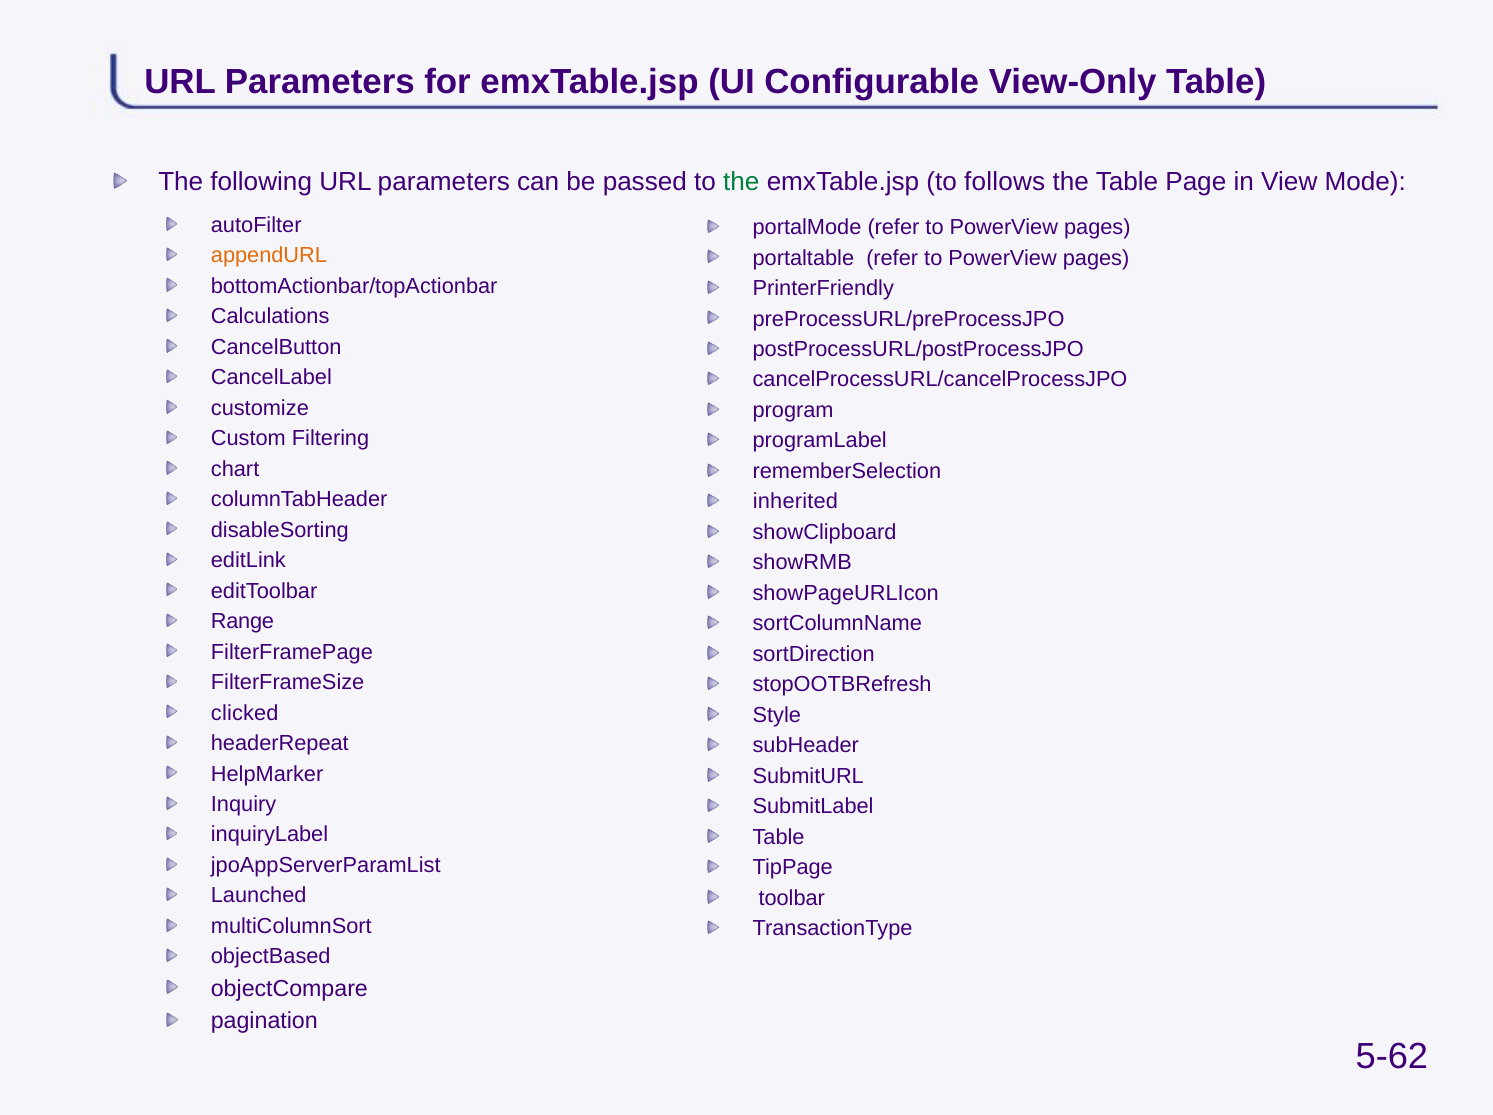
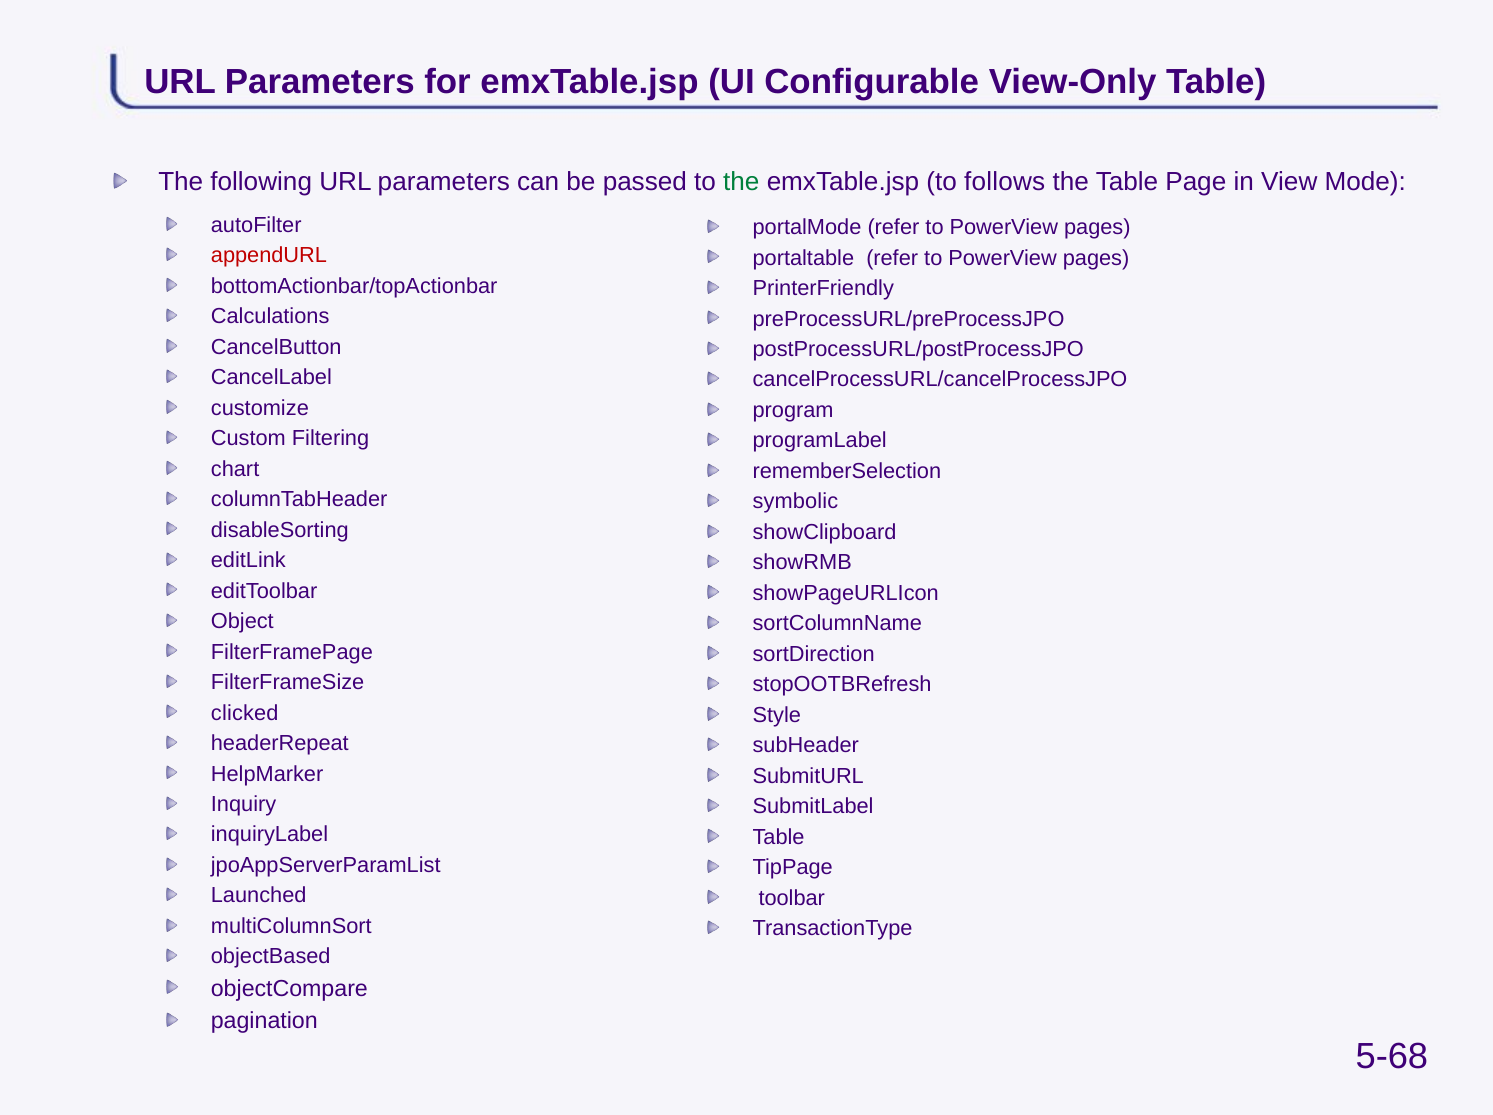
appendURL colour: orange -> red
inherited: inherited -> symbolic
Range: Range -> Object
5-62: 5-62 -> 5-68
